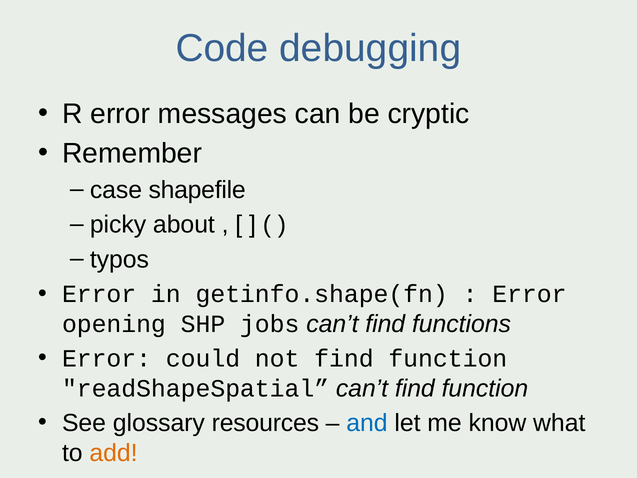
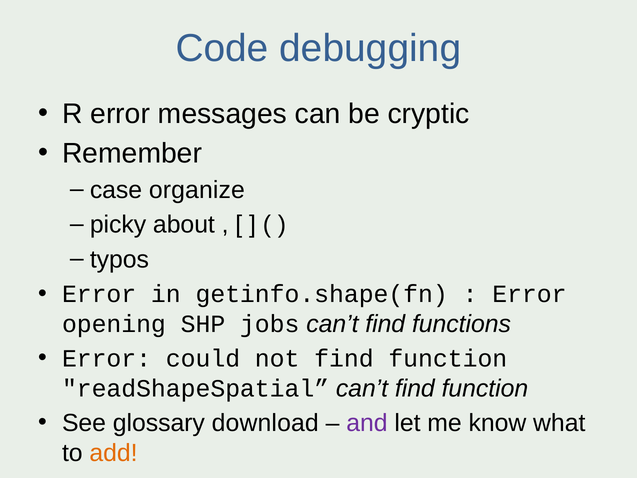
shapefile: shapefile -> organize
resources: resources -> download
and colour: blue -> purple
